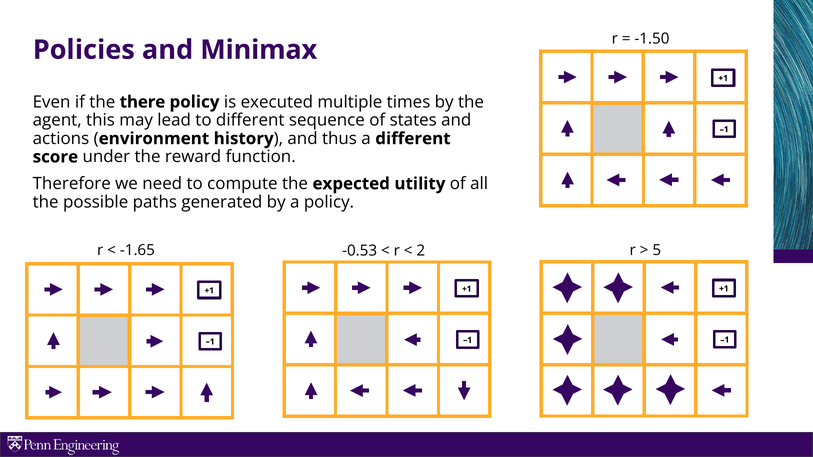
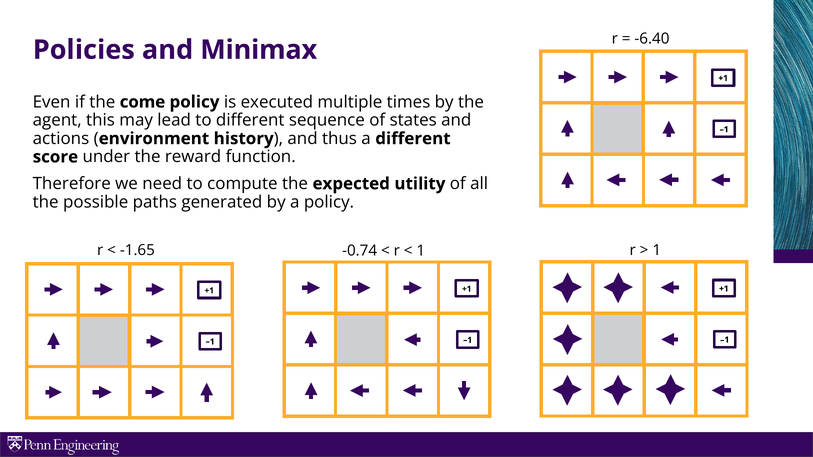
-1.50: -1.50 -> -6.40
there: there -> come
5 at (657, 250): 5 -> 1
-0.53: -0.53 -> -0.74
2 at (421, 251): 2 -> 1
